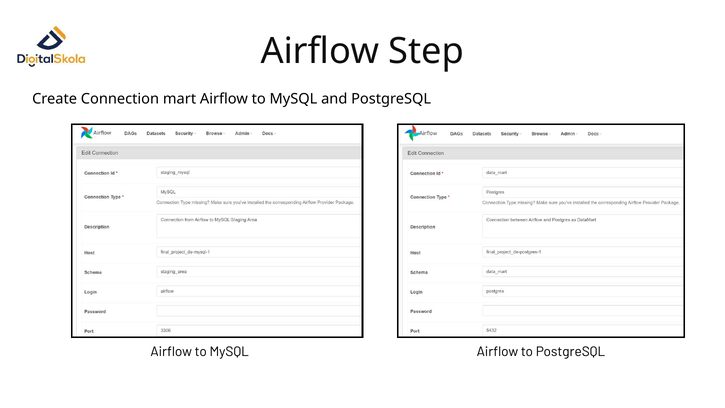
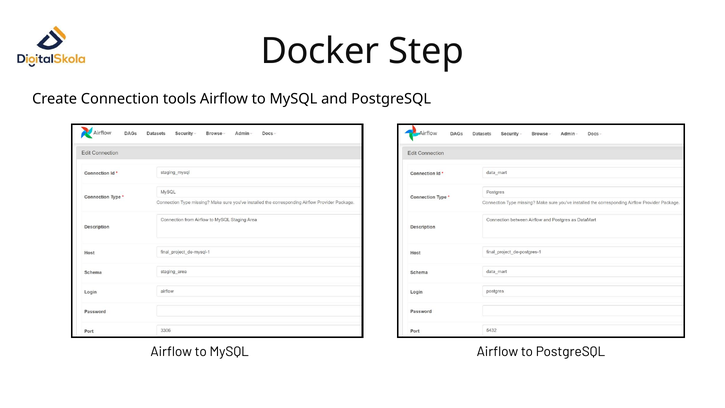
Airflow at (320, 51): Airflow -> Docker
mart: mart -> tools
